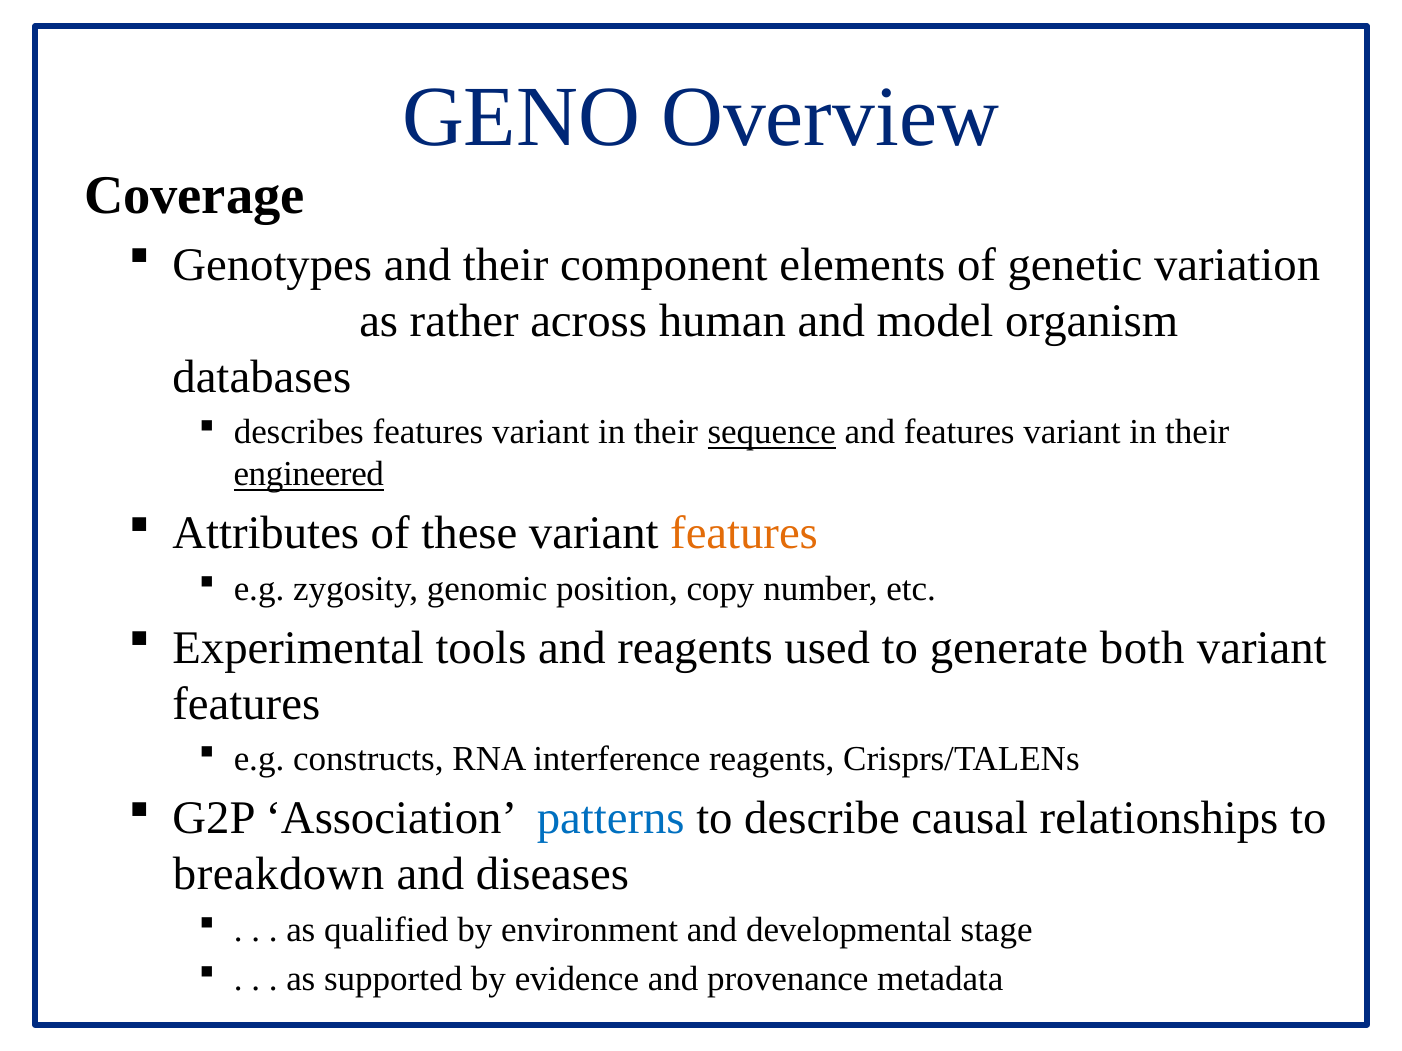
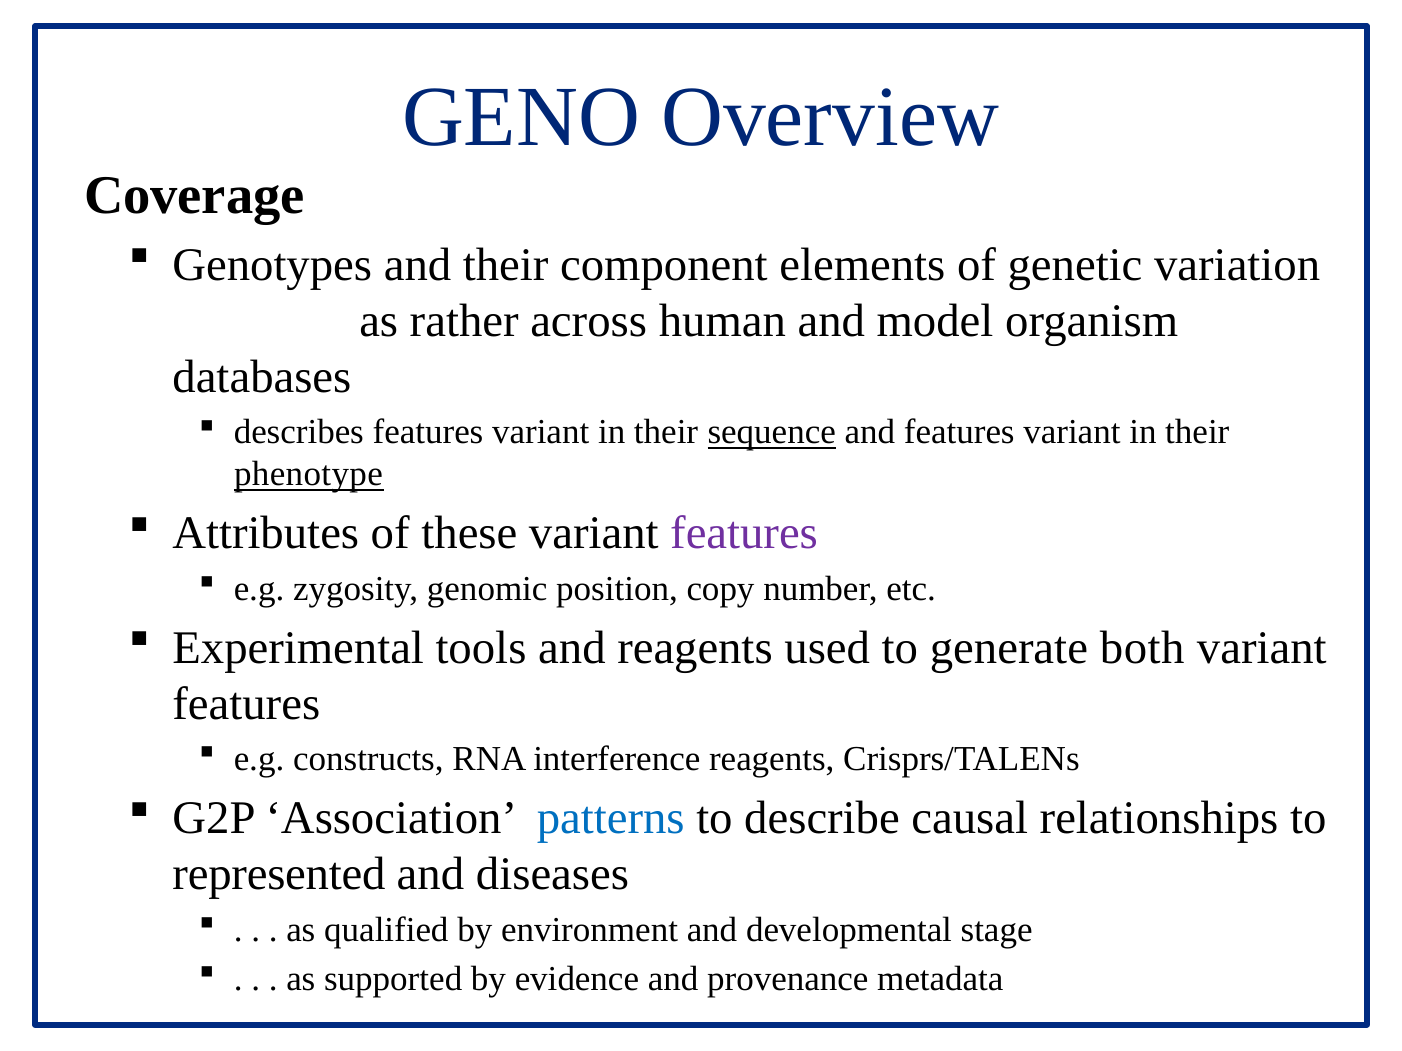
engineered: engineered -> phenotype
features at (744, 534) colour: orange -> purple
breakdown: breakdown -> represented
